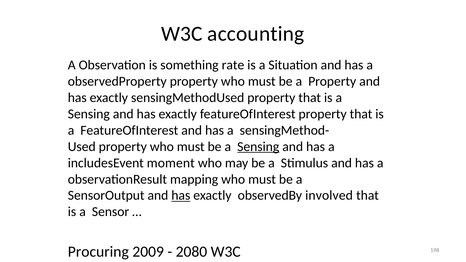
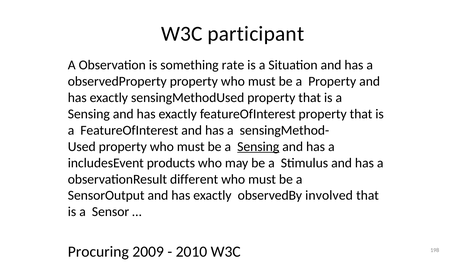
accounting: accounting -> participant
moment: moment -> products
mapping: mapping -> different
has at (181, 196) underline: present -> none
2080: 2080 -> 2010
